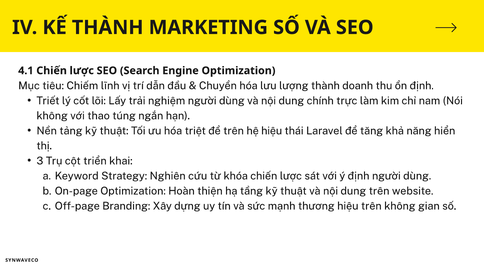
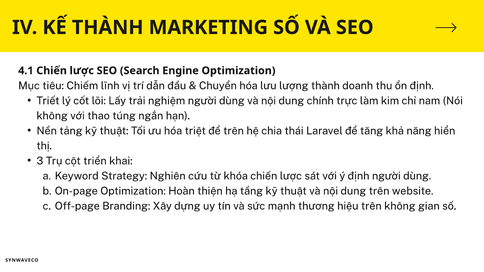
hệ hiệu: hiệu -> chia
